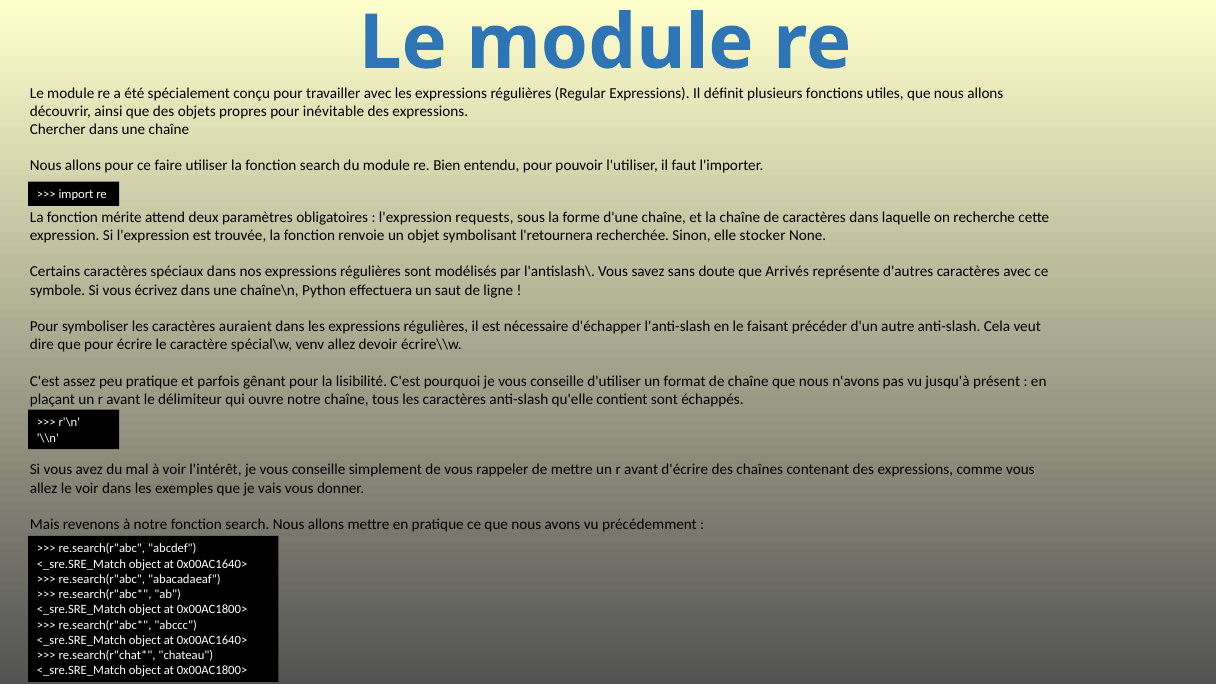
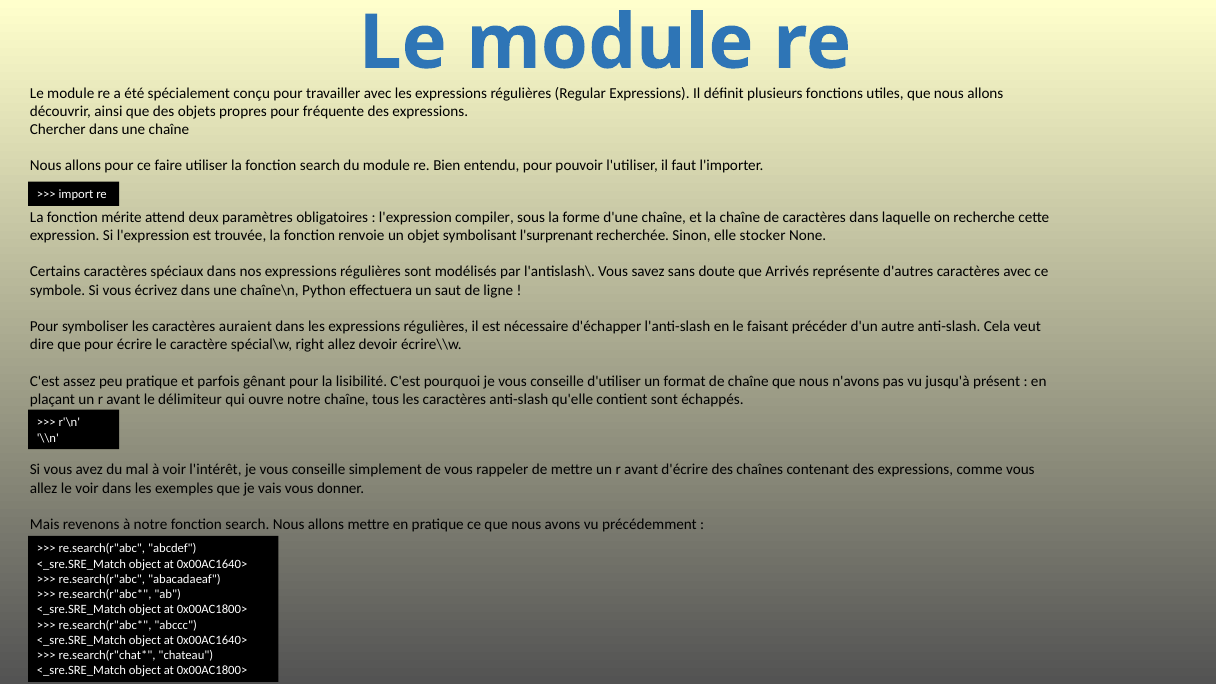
inévitable: inévitable -> fréquente
requests: requests -> compiler
l'retournera: l'retournera -> l'surprenant
venv: venv -> right
